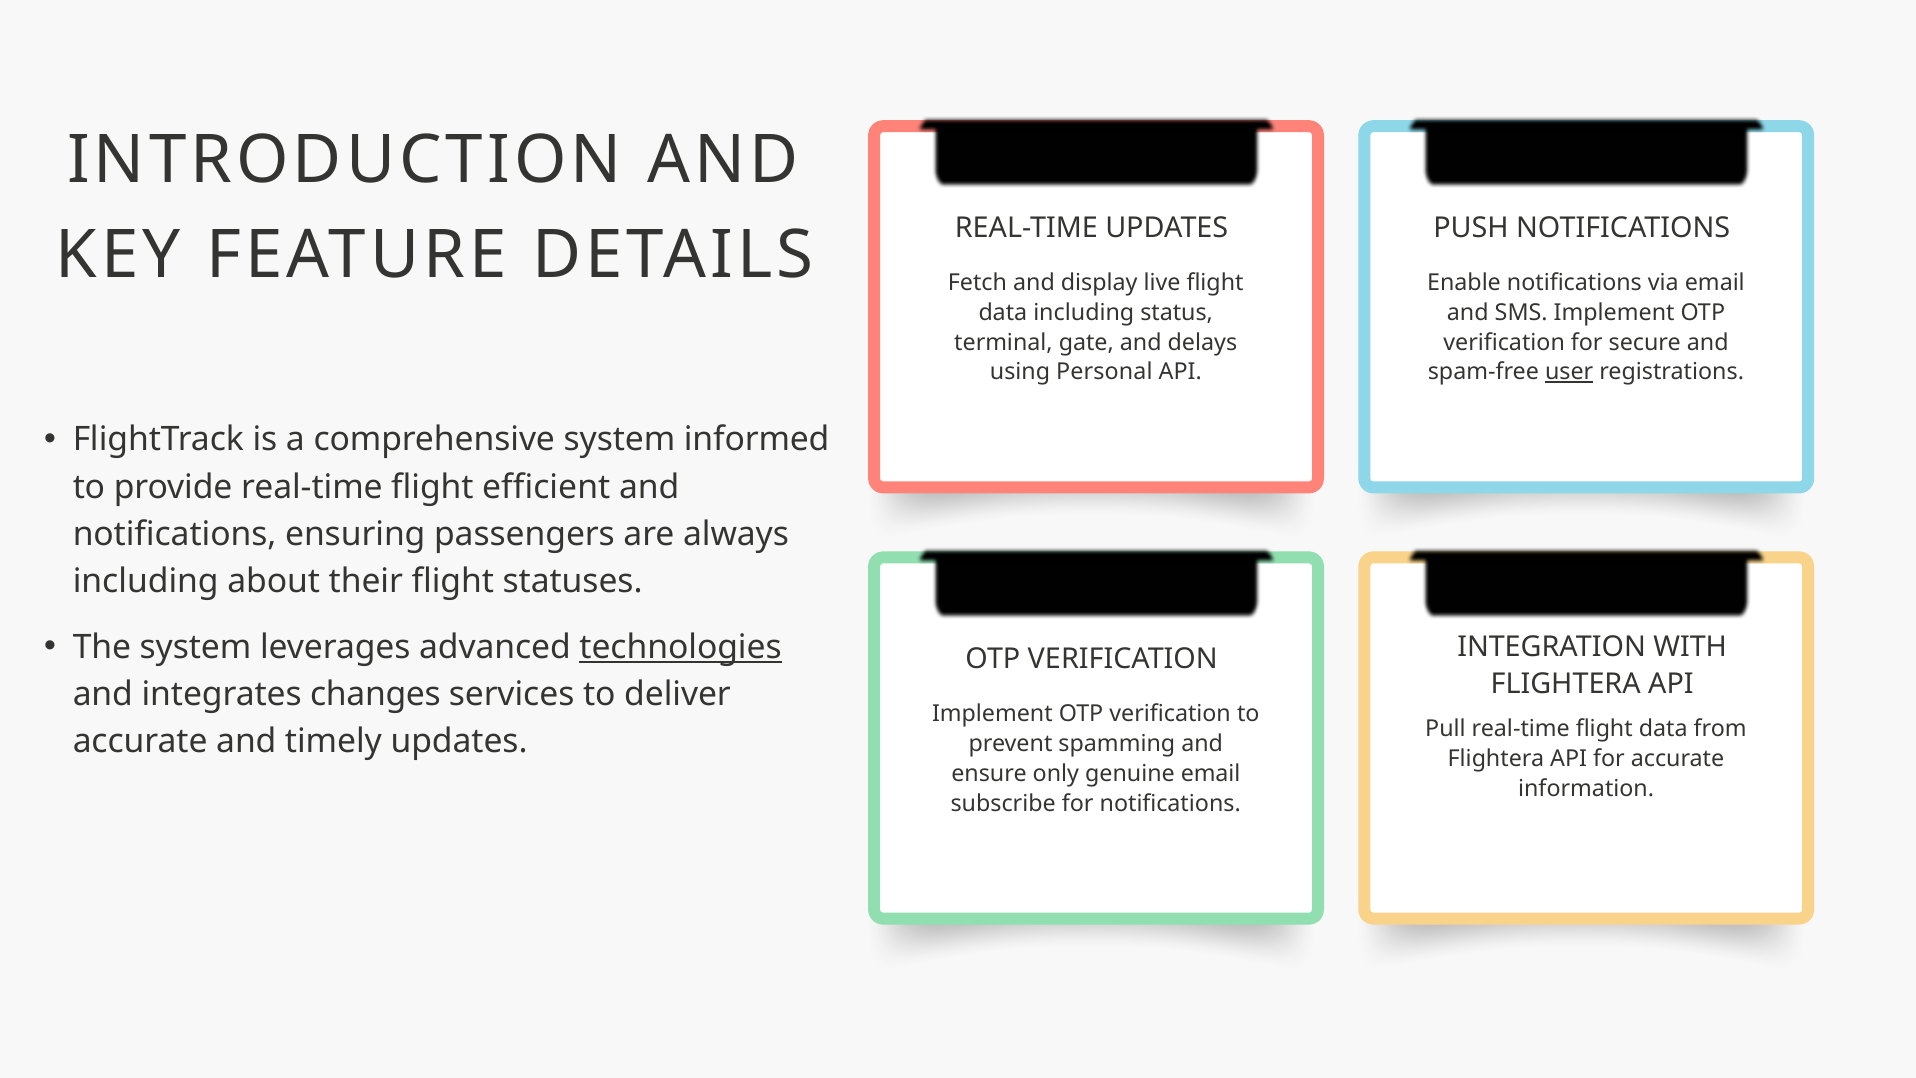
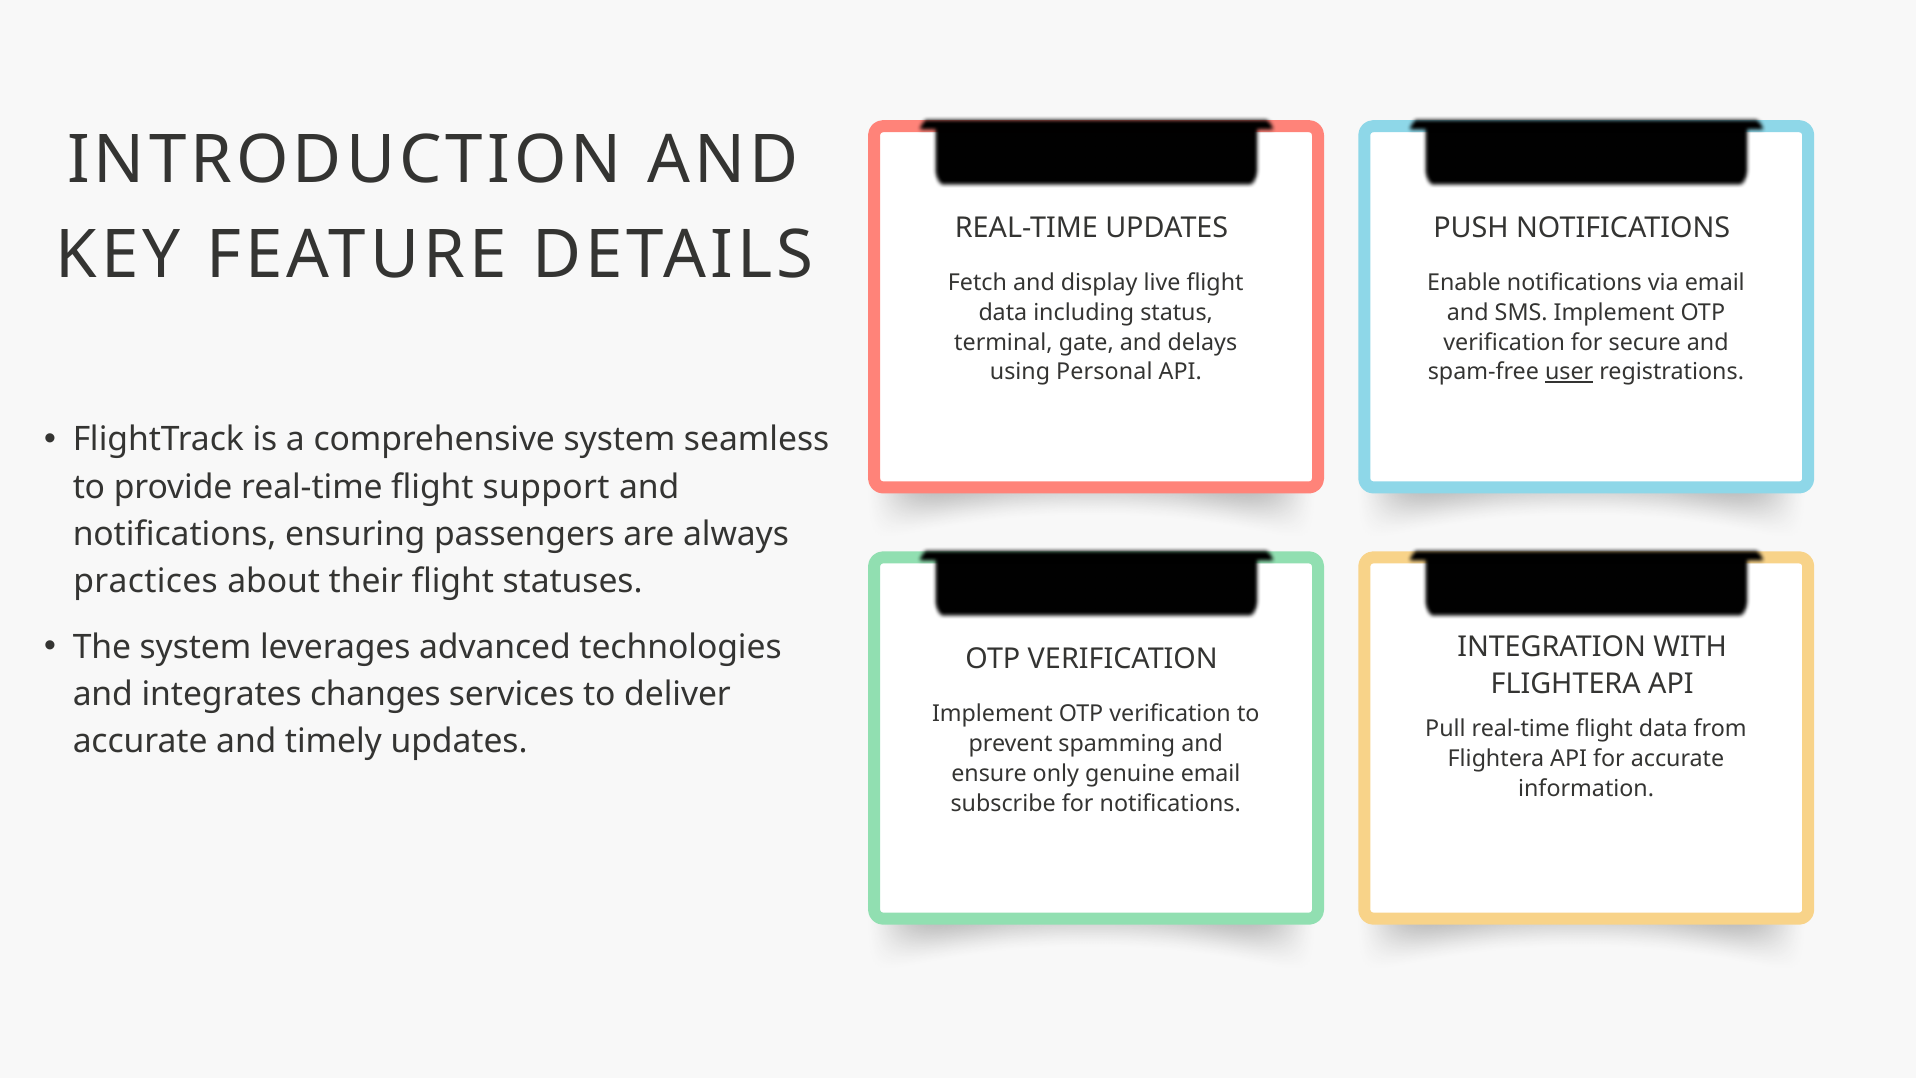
informed: informed -> seamless
efficient: efficient -> support
including at (146, 581): including -> practices
technologies underline: present -> none
